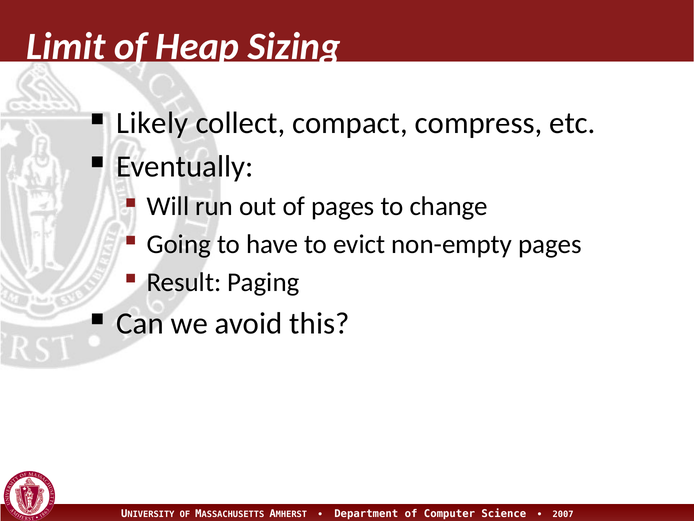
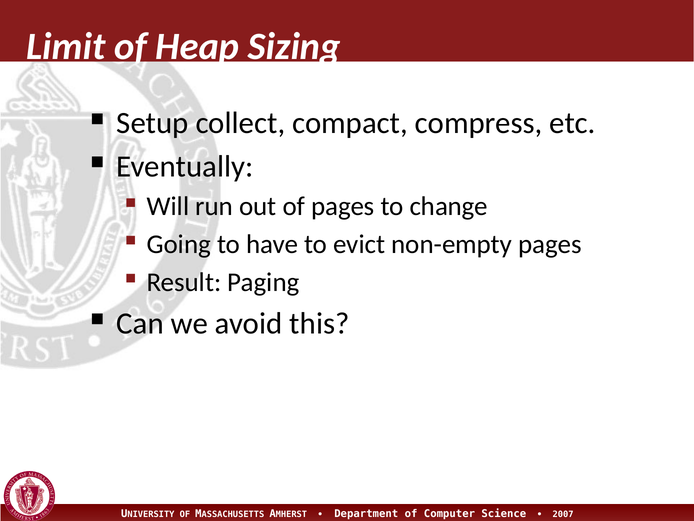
Likely: Likely -> Setup
